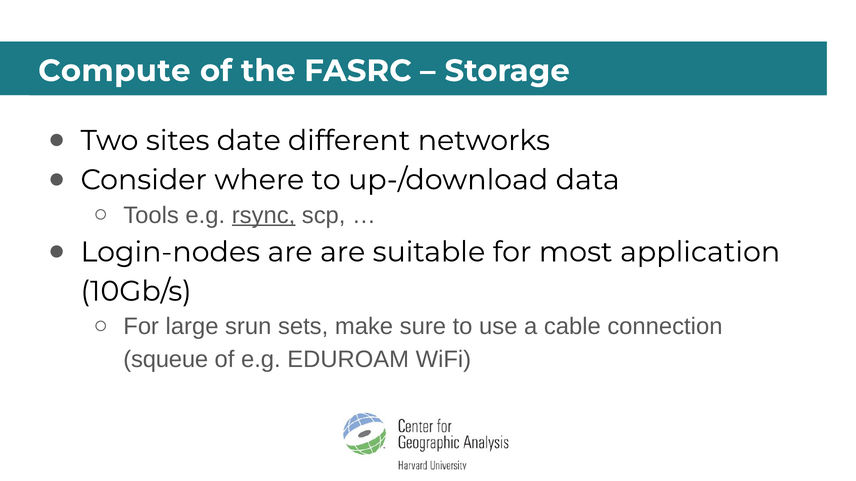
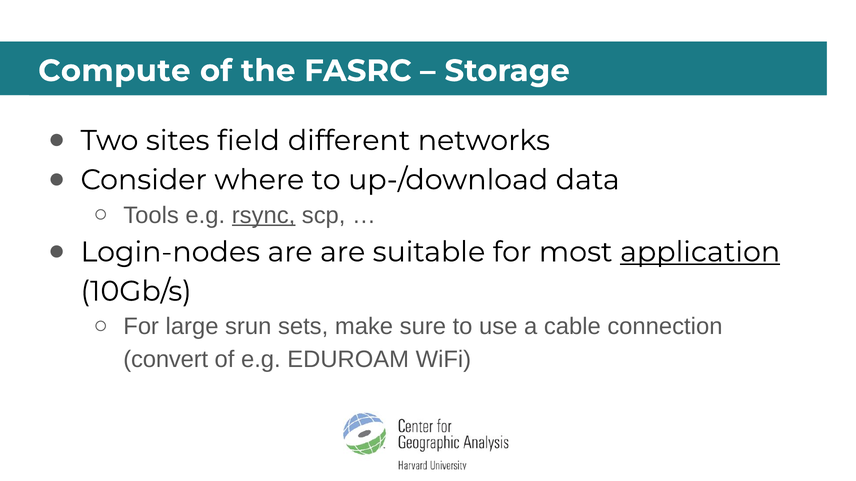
date: date -> field
application underline: none -> present
squeue: squeue -> convert
